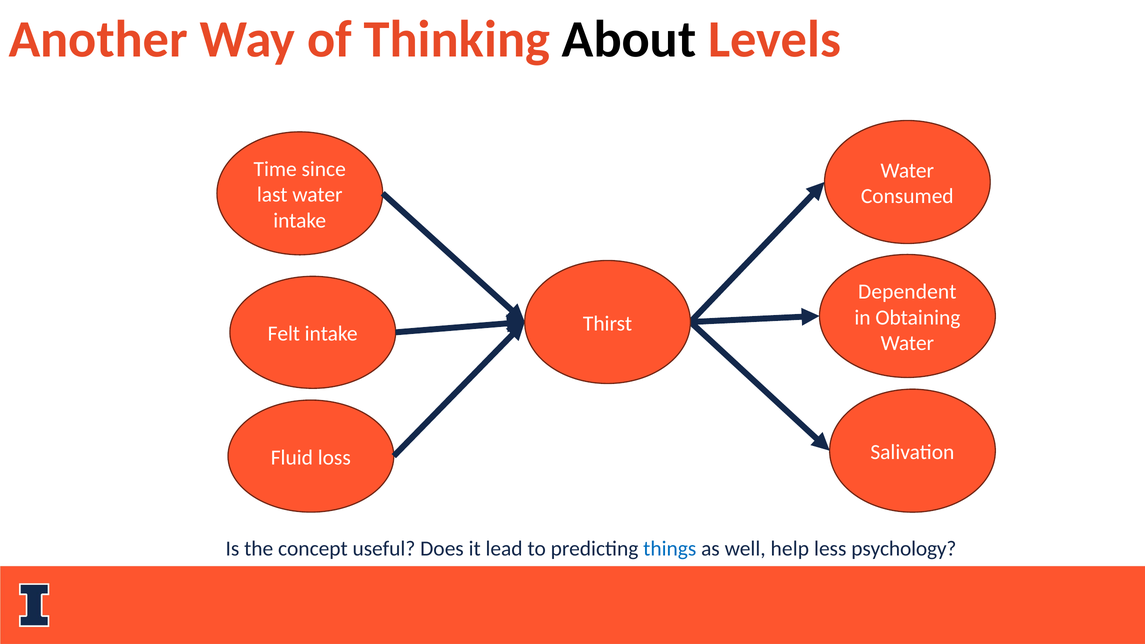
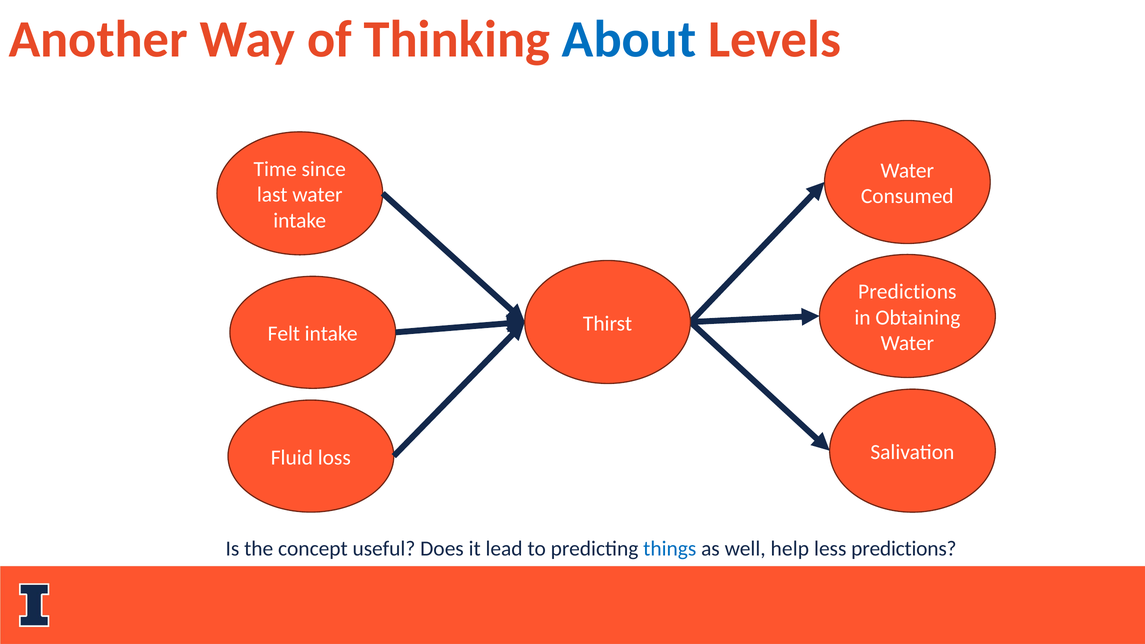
About colour: black -> blue
Dependent at (907, 292): Dependent -> Predictions
less psychology: psychology -> predictions
